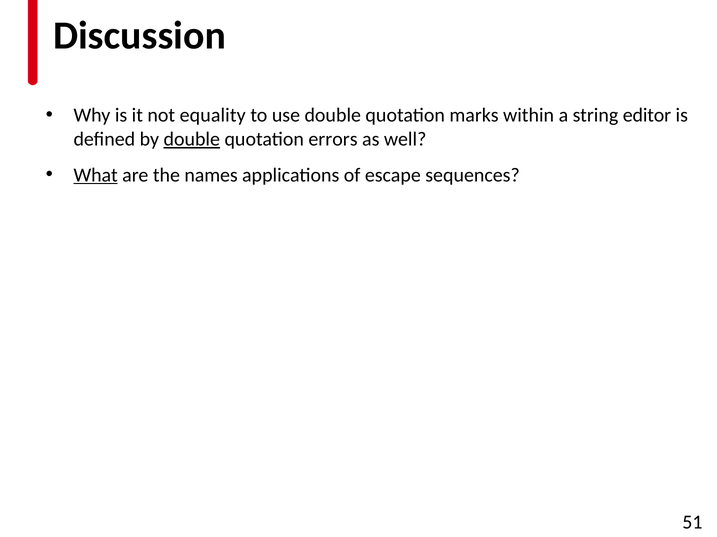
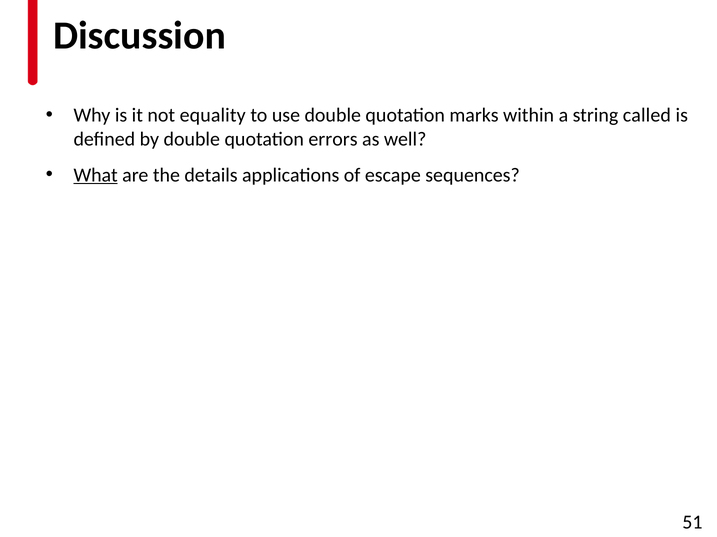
editor: editor -> called
double at (192, 139) underline: present -> none
names: names -> details
